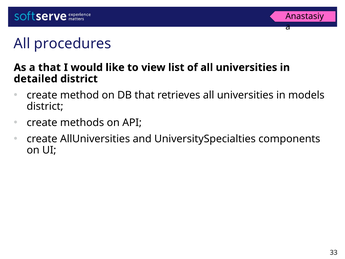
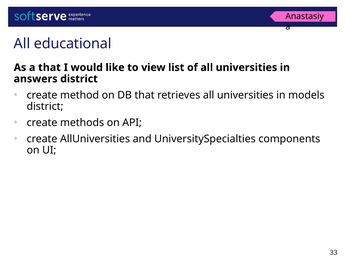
procedures: procedures -> educational
detailed: detailed -> answers
